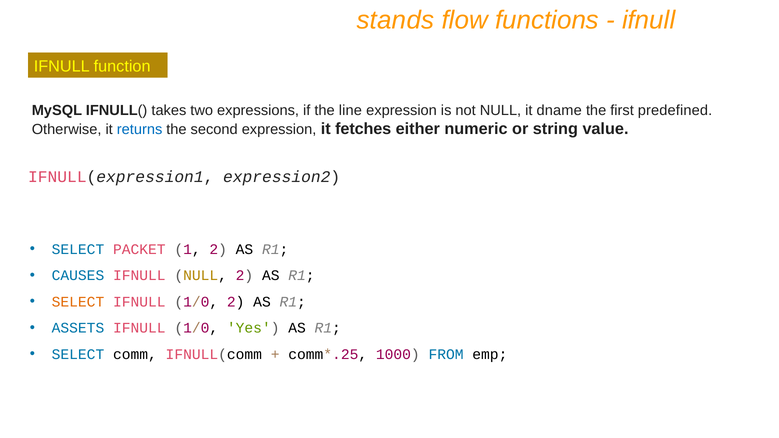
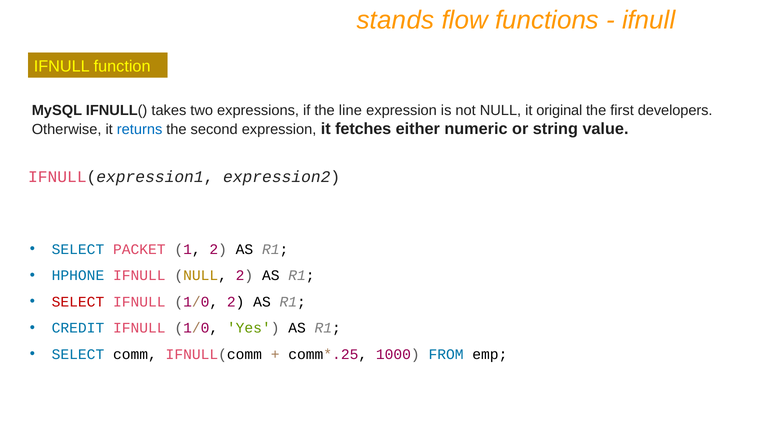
dname: dname -> original
predefined: predefined -> developers
CAUSES: CAUSES -> HPHONE
SELECT at (78, 302) colour: orange -> red
ASSETS: ASSETS -> CREDIT
